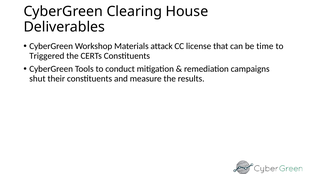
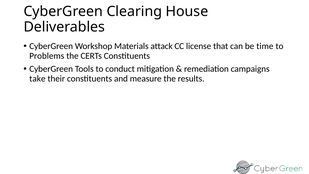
Triggered: Triggered -> Problems
shut: shut -> take
